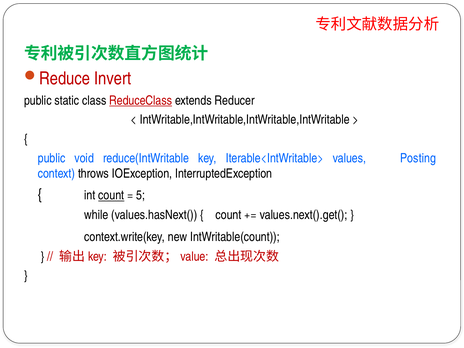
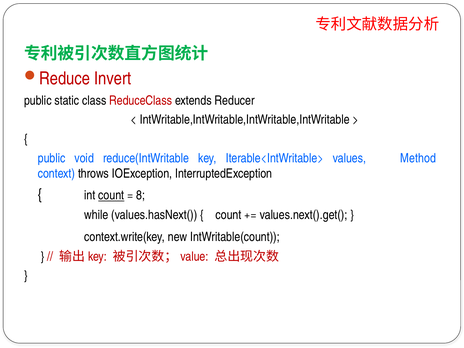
ReduceClass underline: present -> none
Posting: Posting -> Method
5: 5 -> 8
